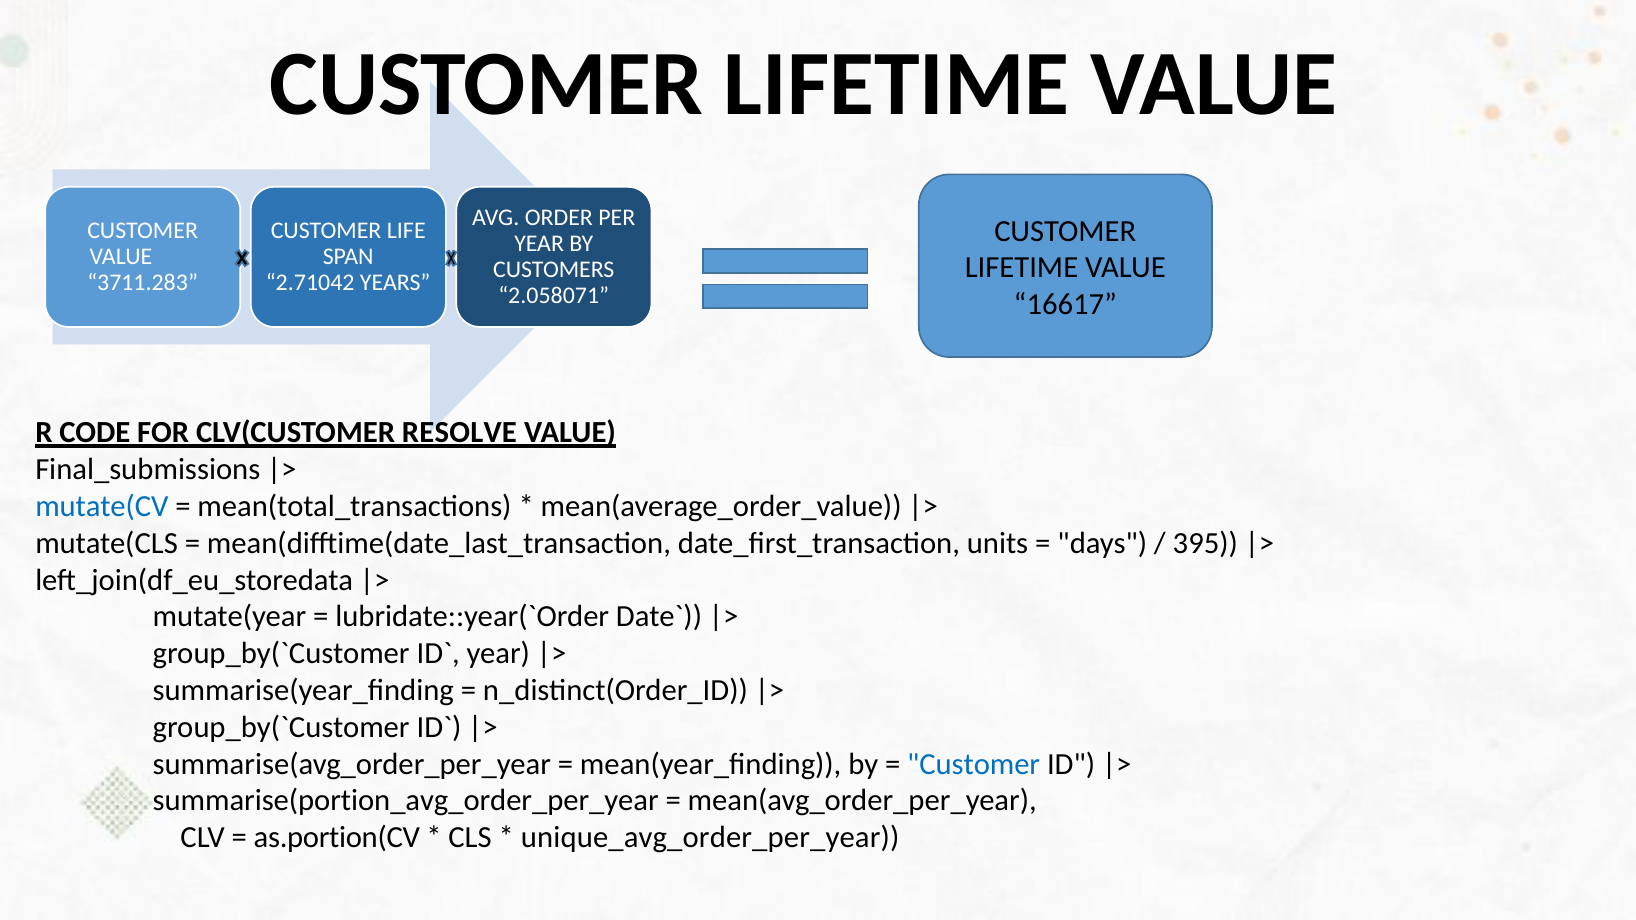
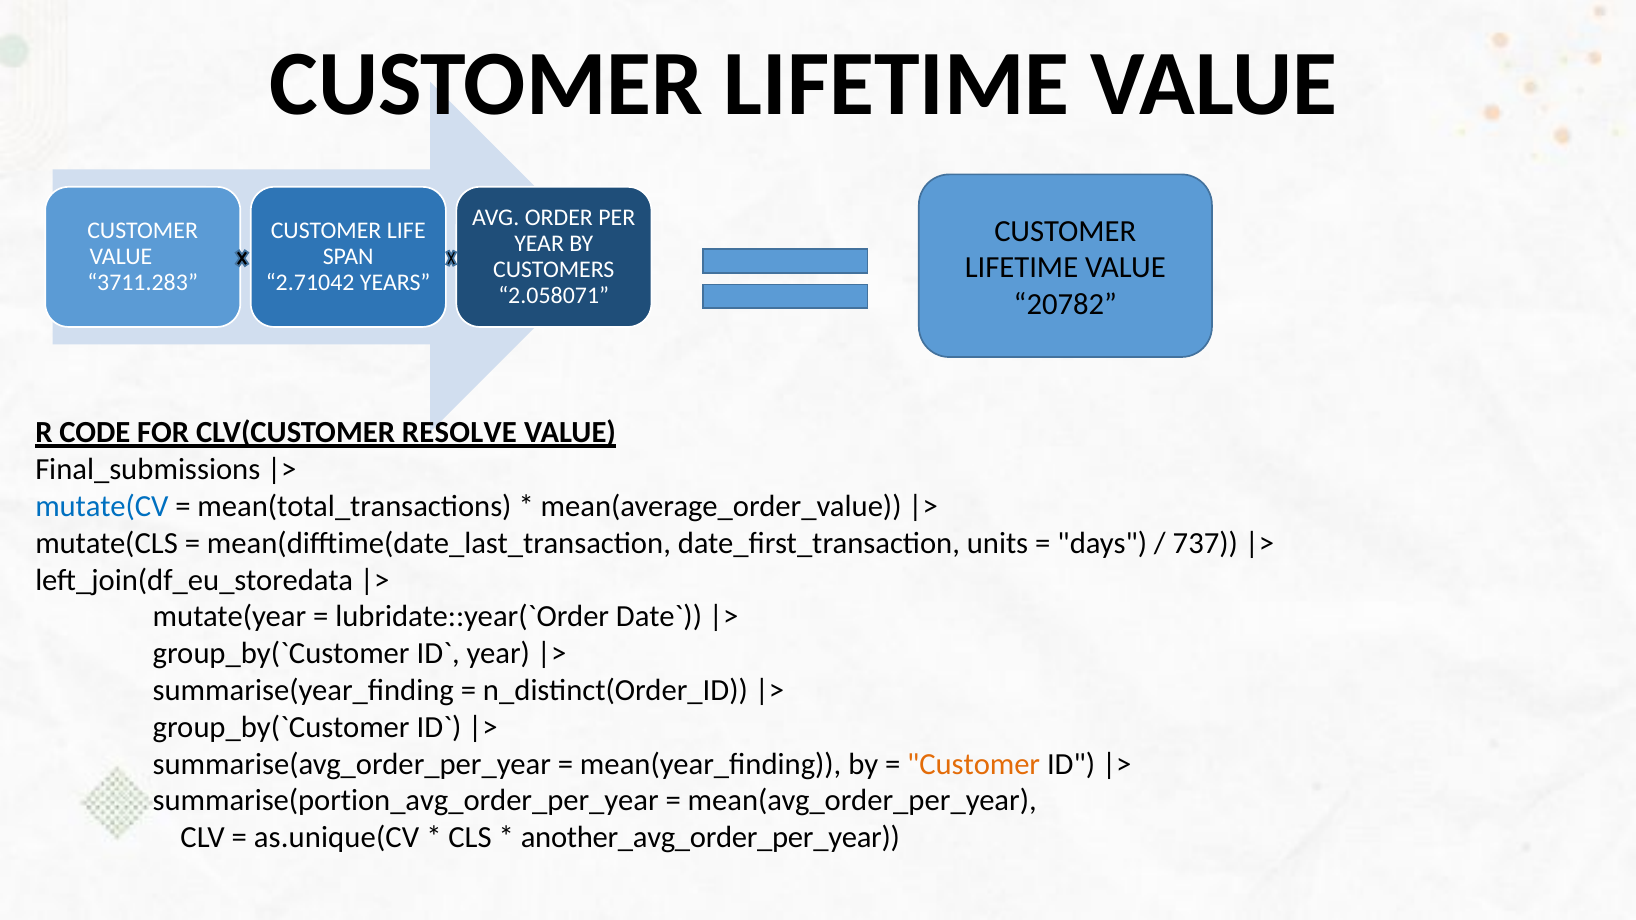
16617: 16617 -> 20782
395: 395 -> 737
Customer at (974, 764) colour: blue -> orange
as.portion(CV: as.portion(CV -> as.unique(CV
unique_avg_order_per_year: unique_avg_order_per_year -> another_avg_order_per_year
